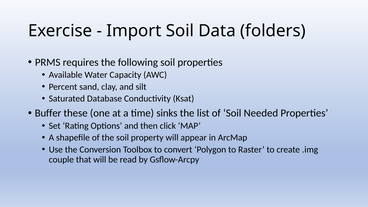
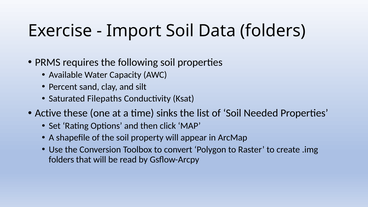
Database: Database -> Filepaths
Buffer: Buffer -> Active
couple at (61, 159): couple -> folders
